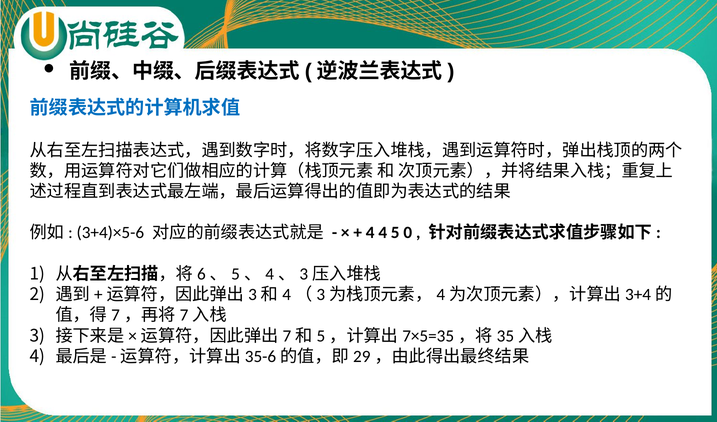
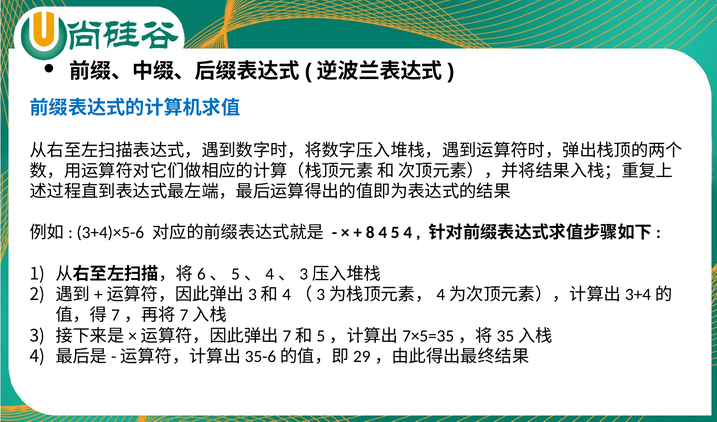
4 at (370, 233): 4 -> 8
5 0: 0 -> 4
